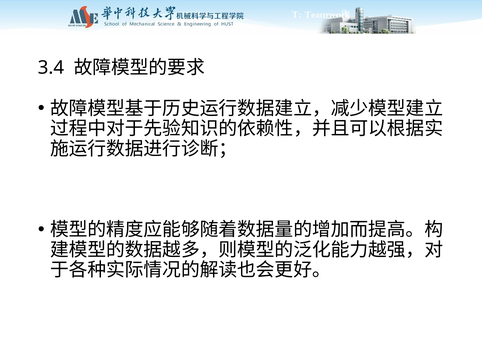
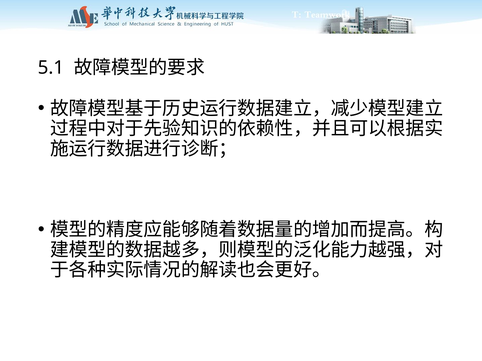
3.4: 3.4 -> 5.1
